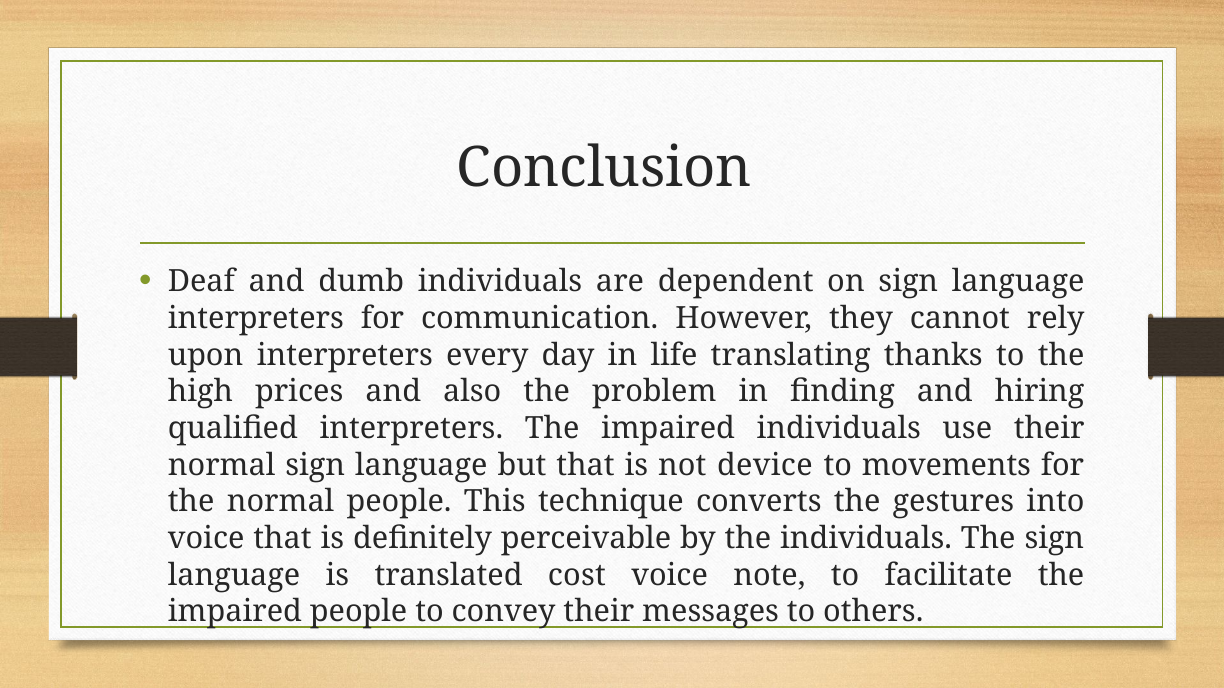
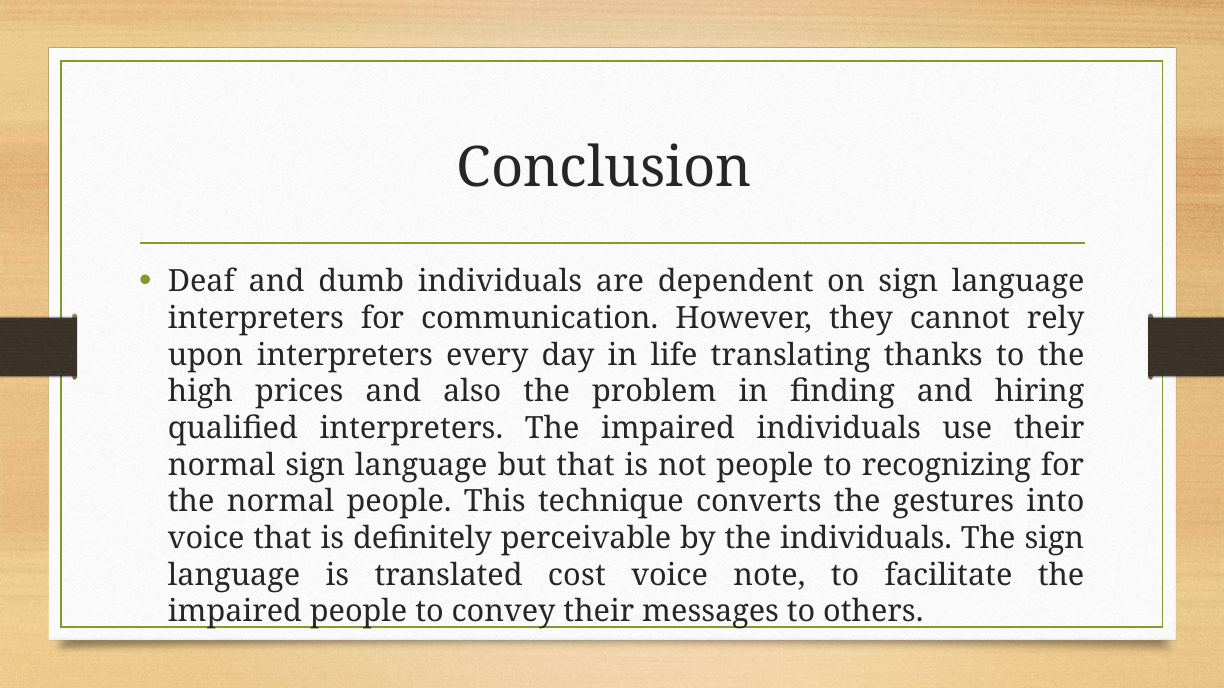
not device: device -> people
movements: movements -> recognizing
